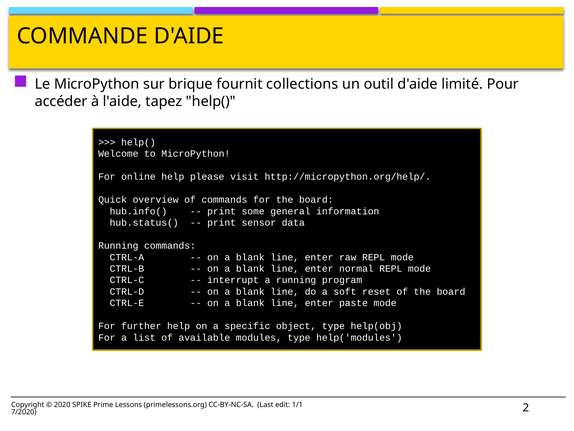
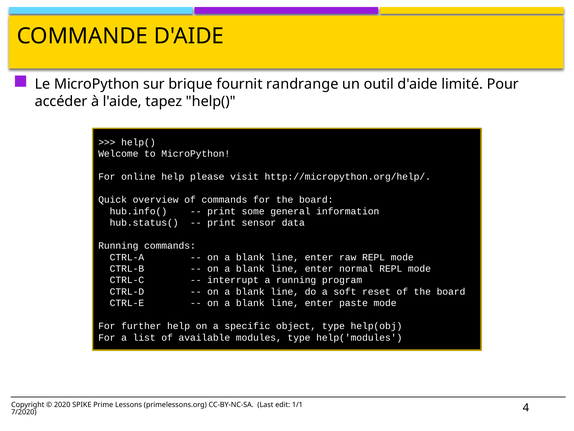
collections: collections -> randrange
2: 2 -> 4
